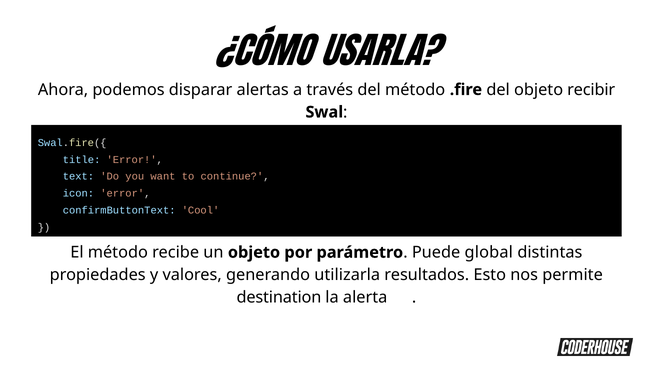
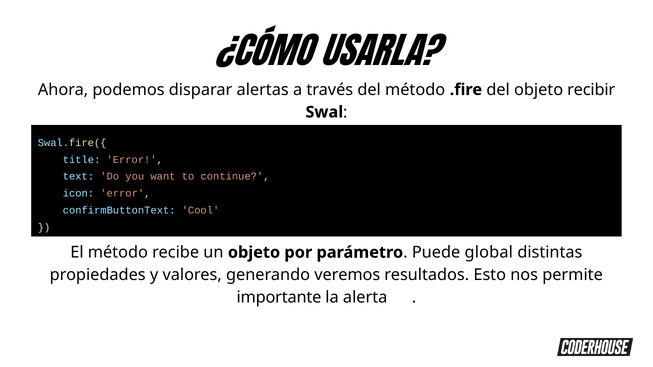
utilizarla: utilizarla -> veremos
destination: destination -> importante
